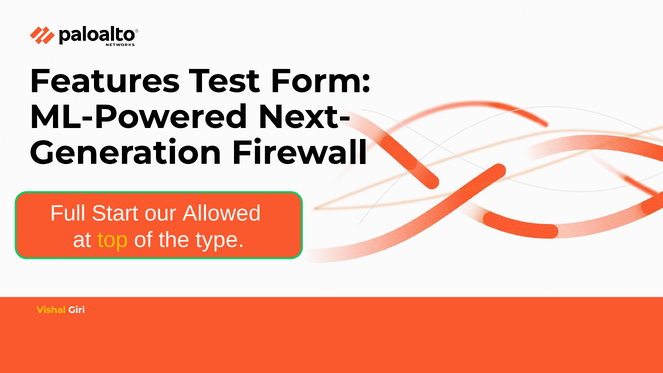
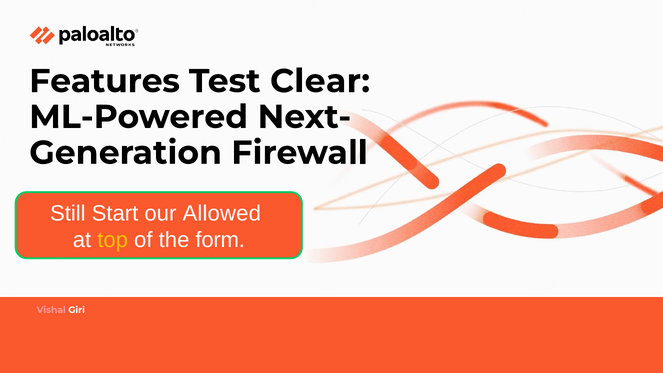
Form: Form -> Clear
Full: Full -> Still
type: type -> form
Vishal colour: yellow -> pink
